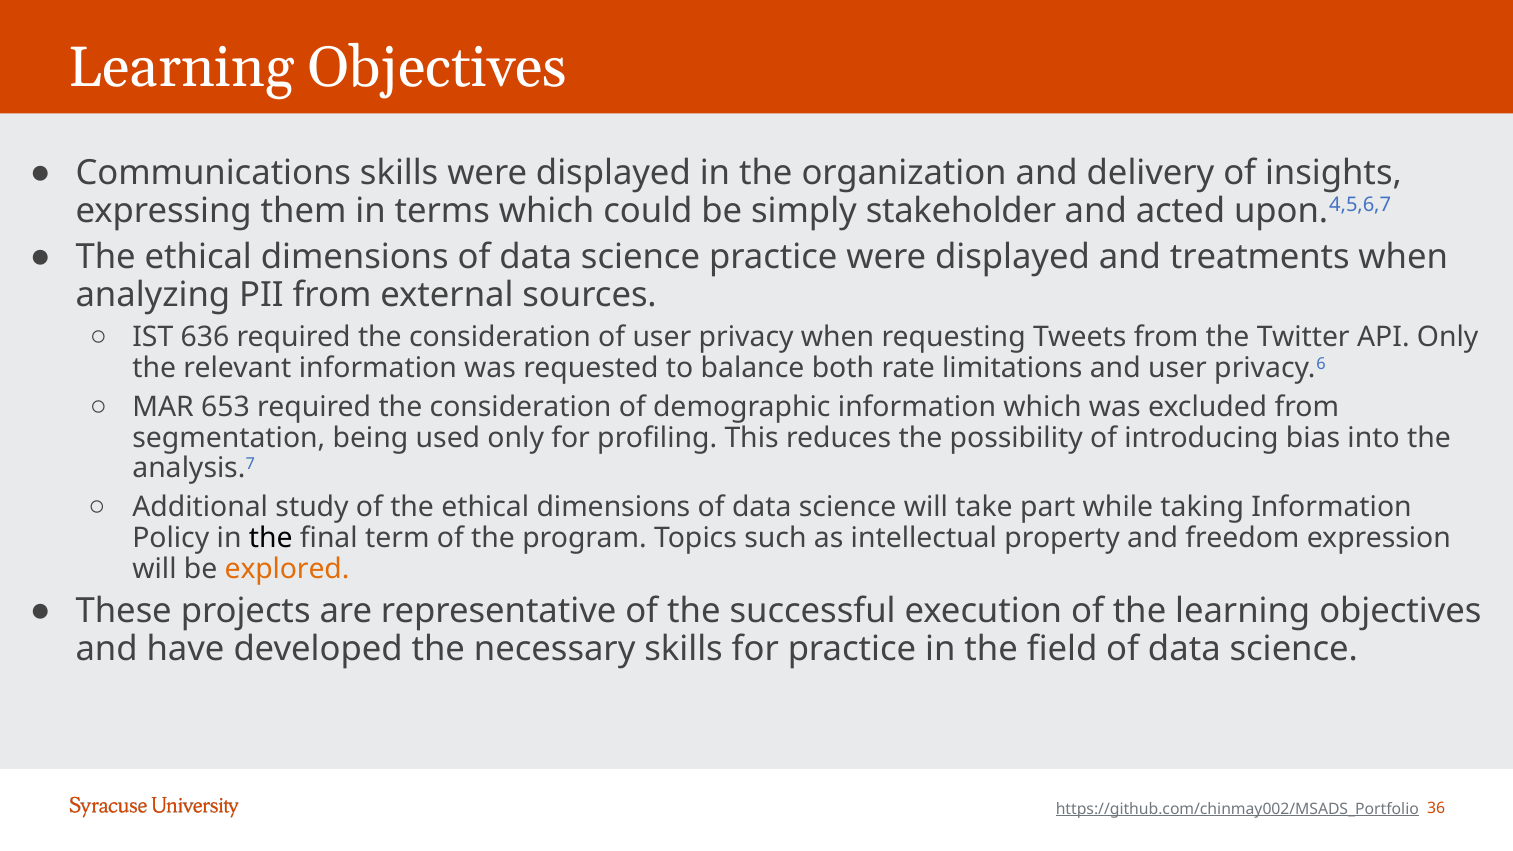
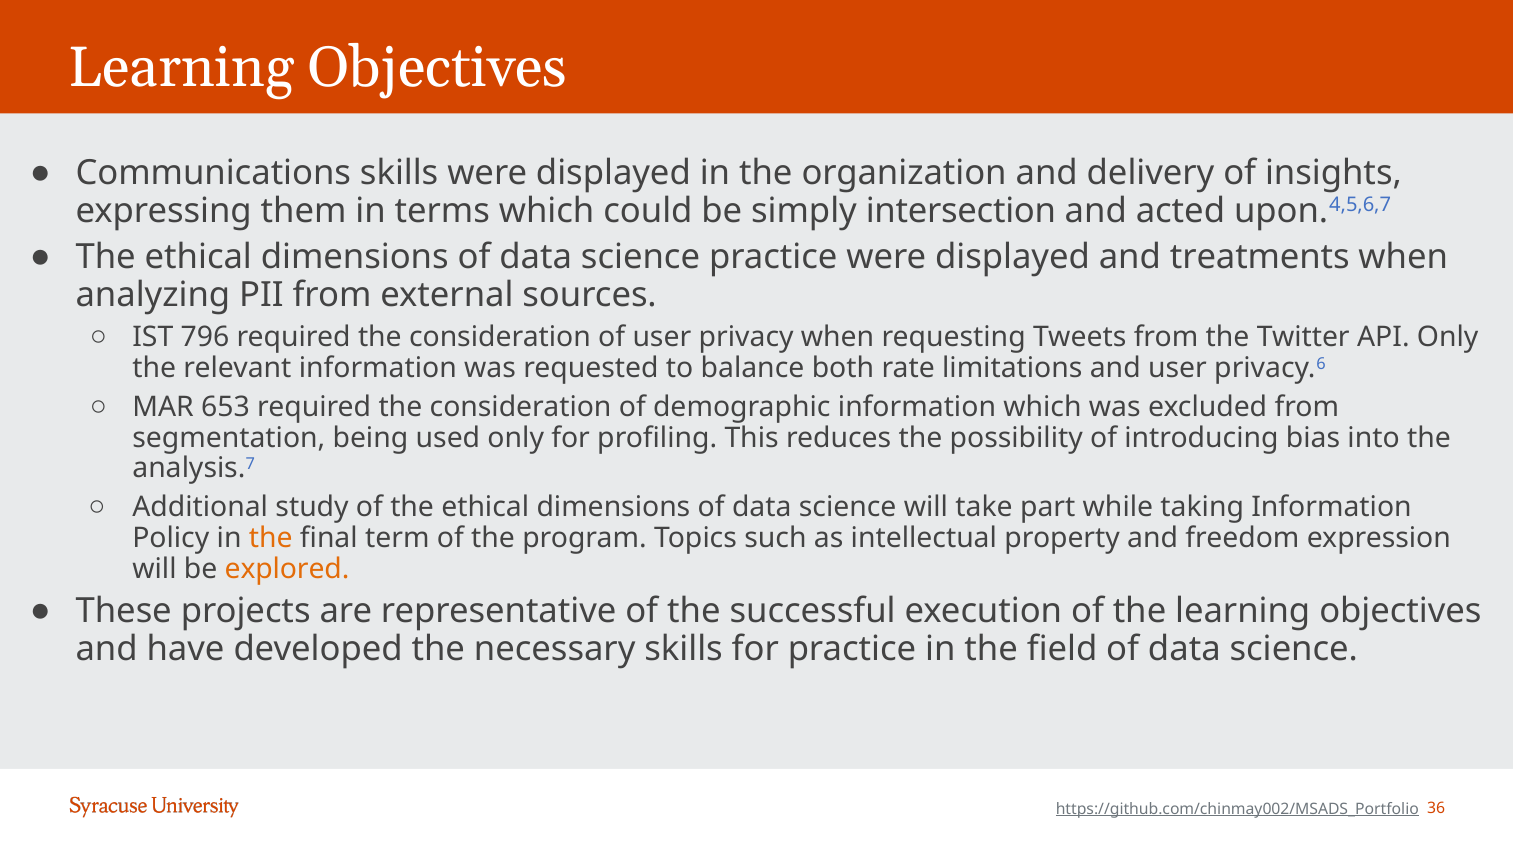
stakeholder: stakeholder -> intersection
636: 636 -> 796
the at (271, 538) colour: black -> orange
